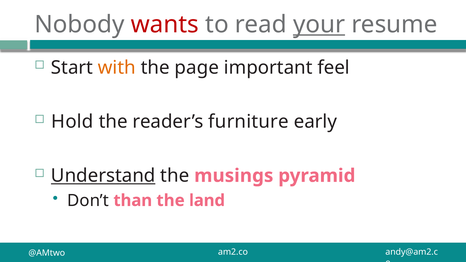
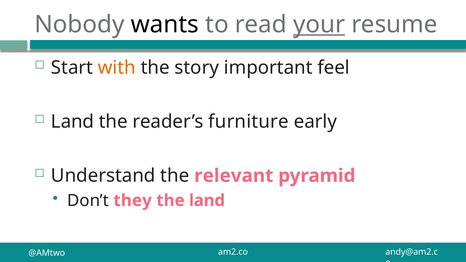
wants colour: red -> black
page: page -> story
Hold at (72, 122): Hold -> Land
Understand underline: present -> none
musings: musings -> relevant
than: than -> they
